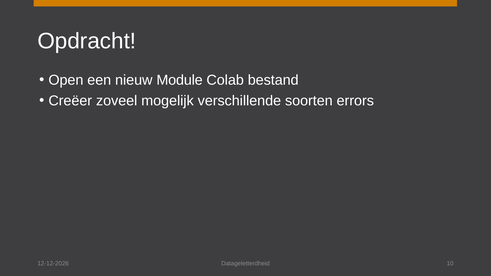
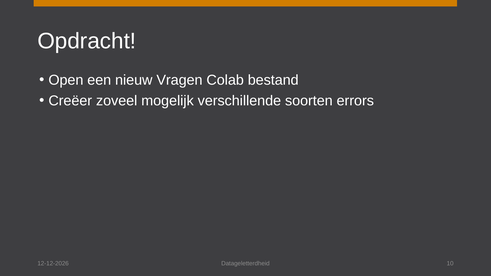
Module: Module -> Vragen
